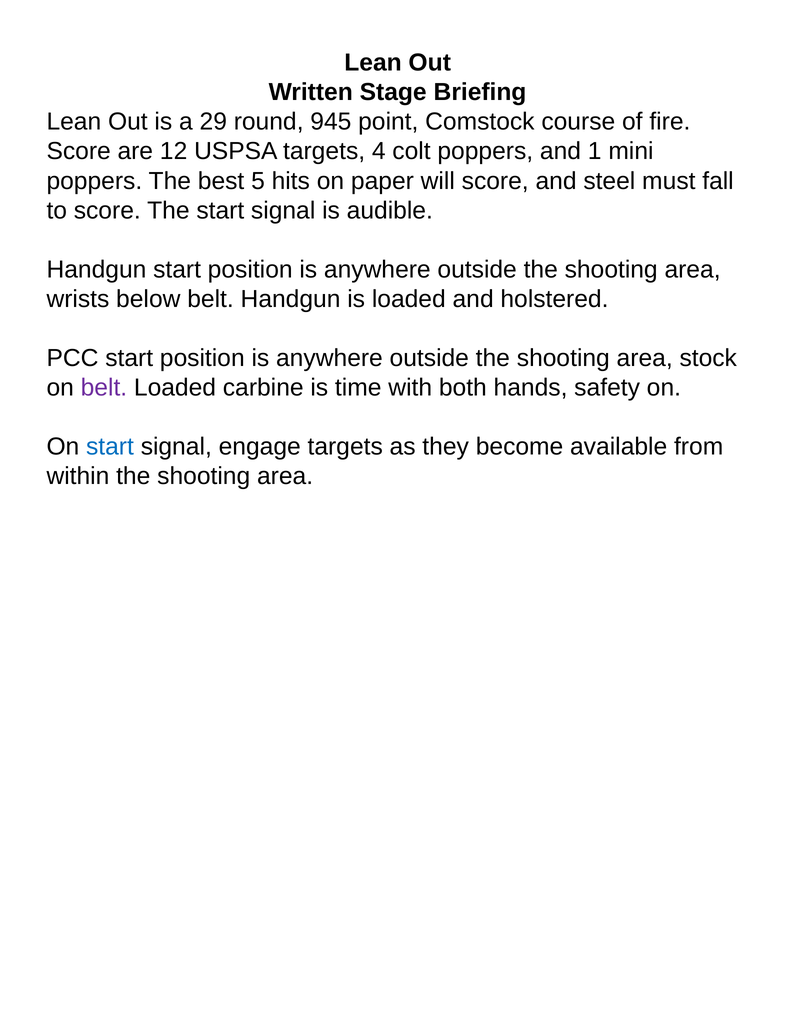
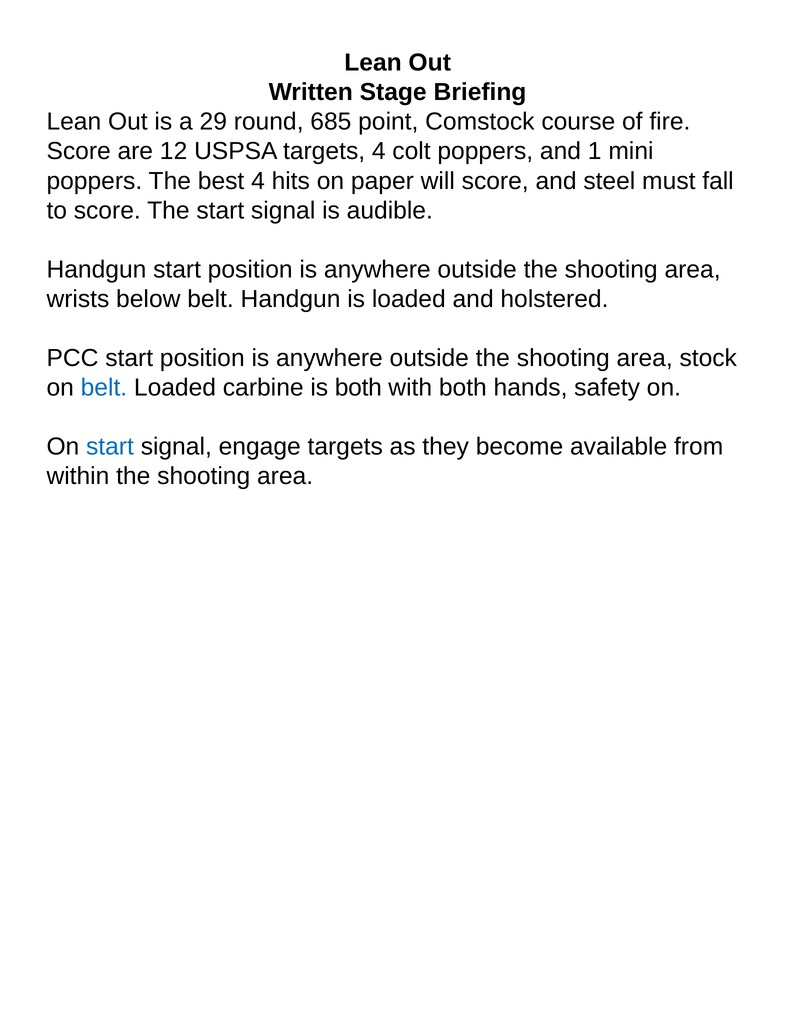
945: 945 -> 685
best 5: 5 -> 4
belt at (104, 388) colour: purple -> blue
is time: time -> both
